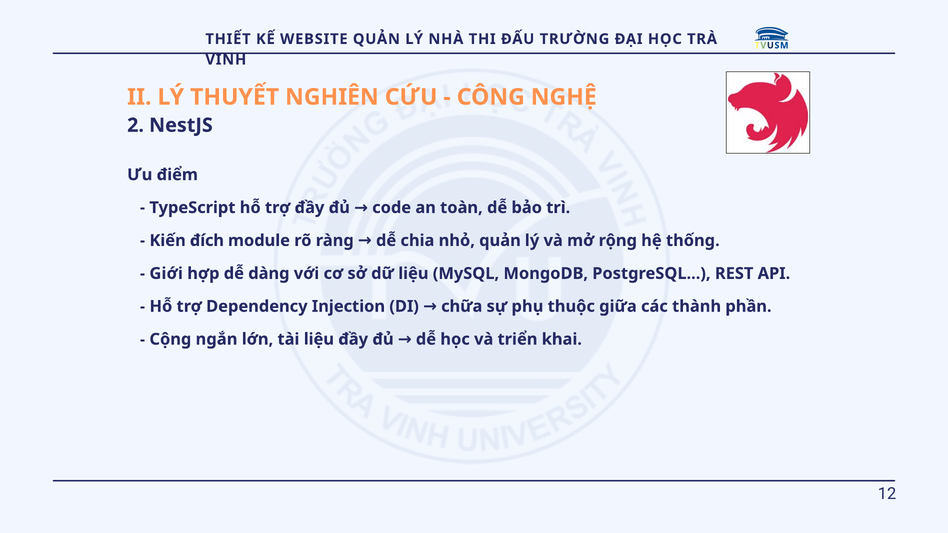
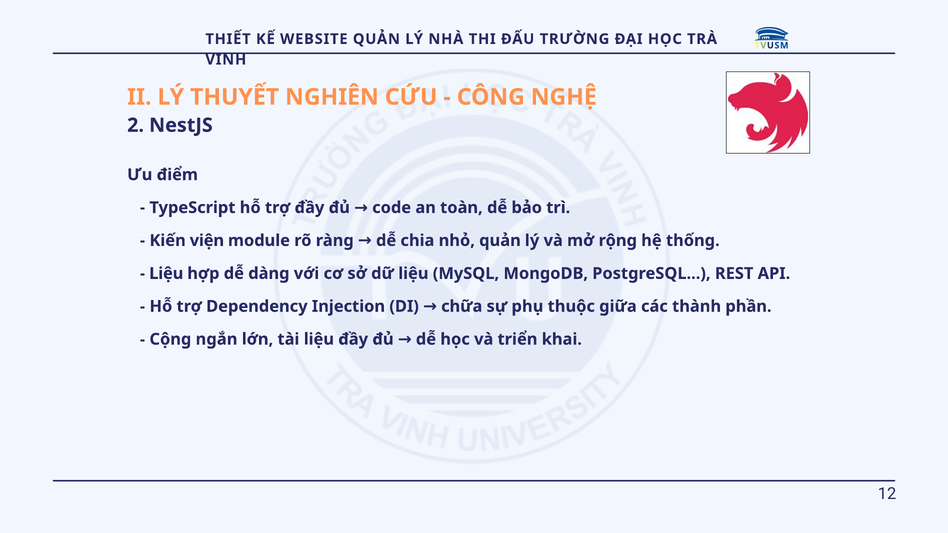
đích: đích -> viện
Giới at (166, 274): Giới -> Liệu
